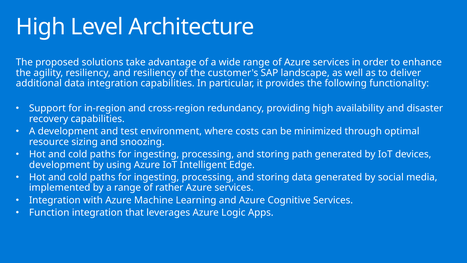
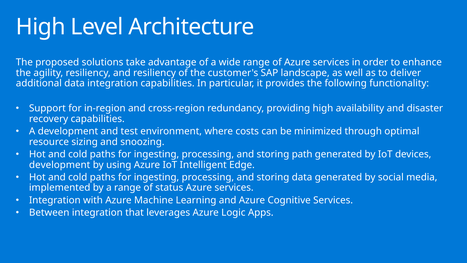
rather: rather -> status
Function: Function -> Between
